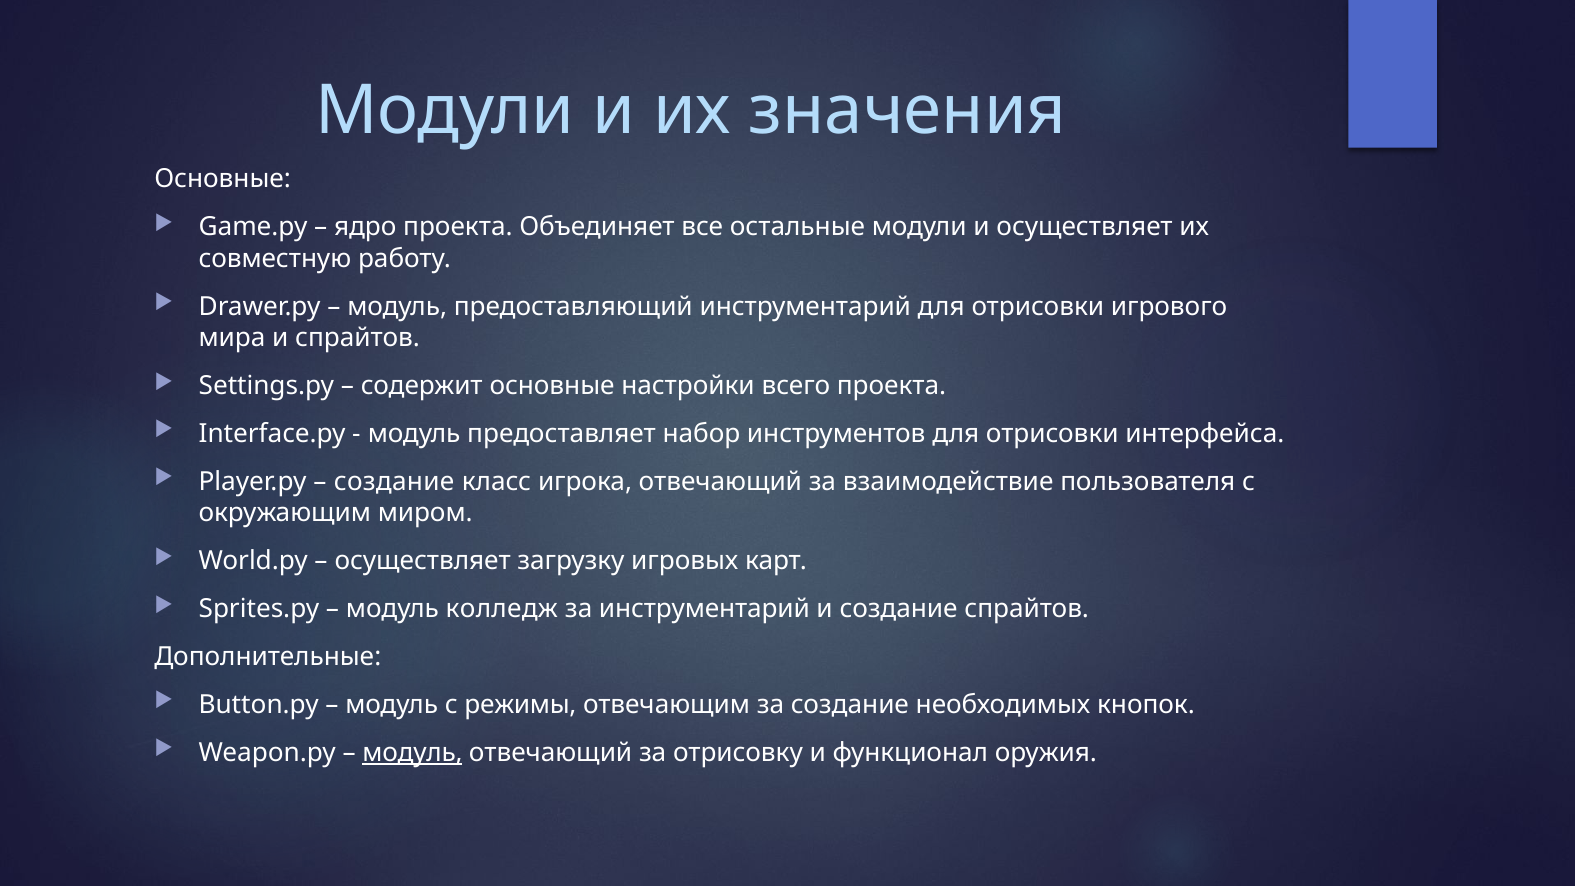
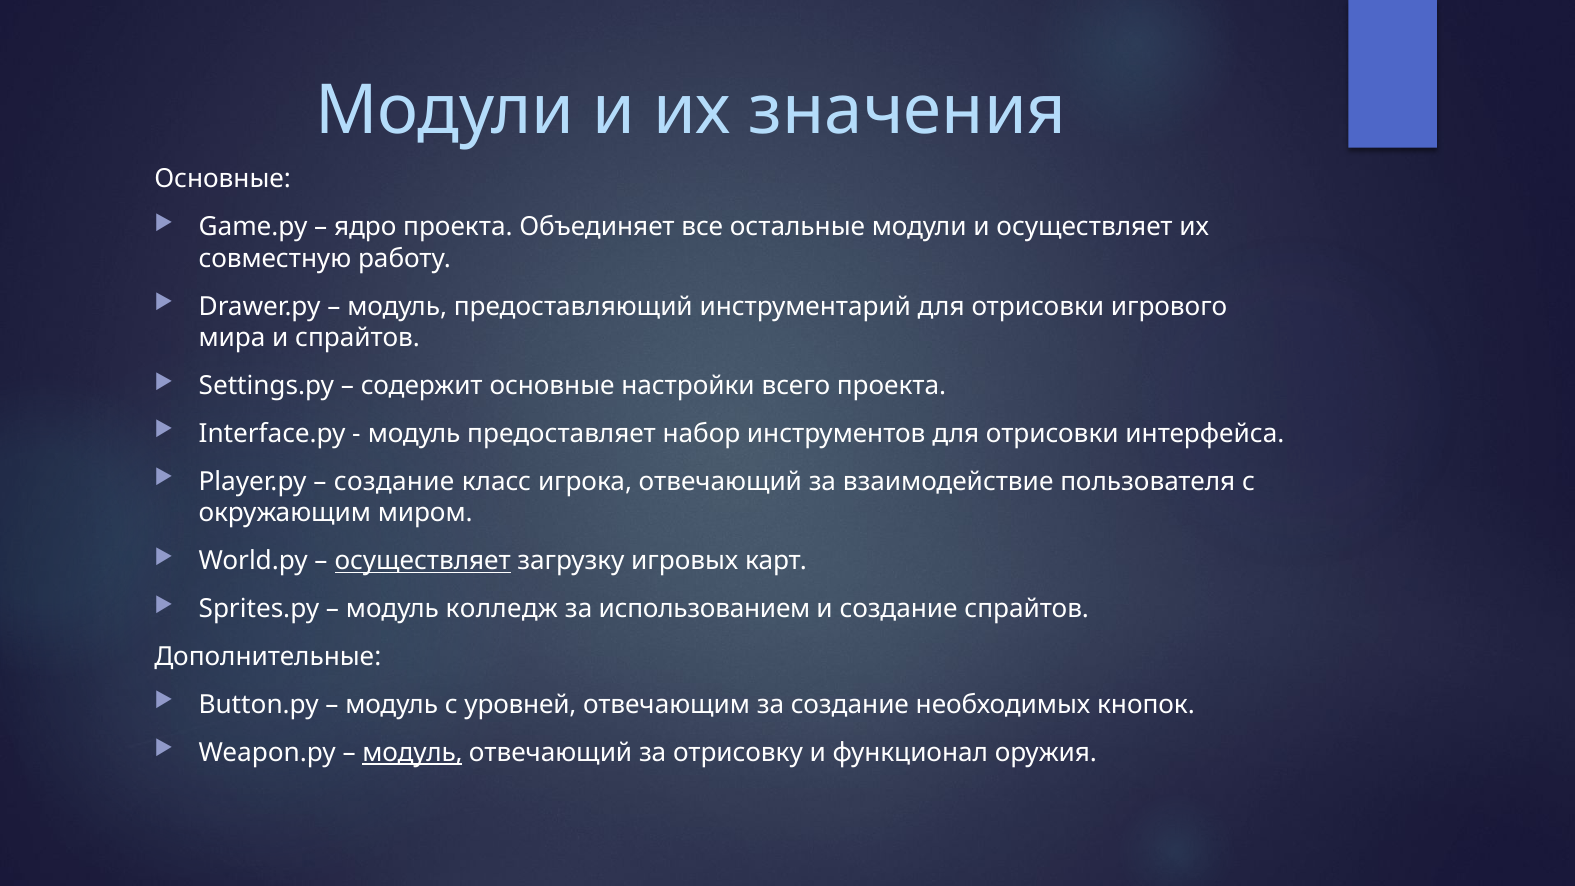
осуществляет at (423, 561) underline: none -> present
за инструментарий: инструментарий -> использованием
режимы: режимы -> уровней
